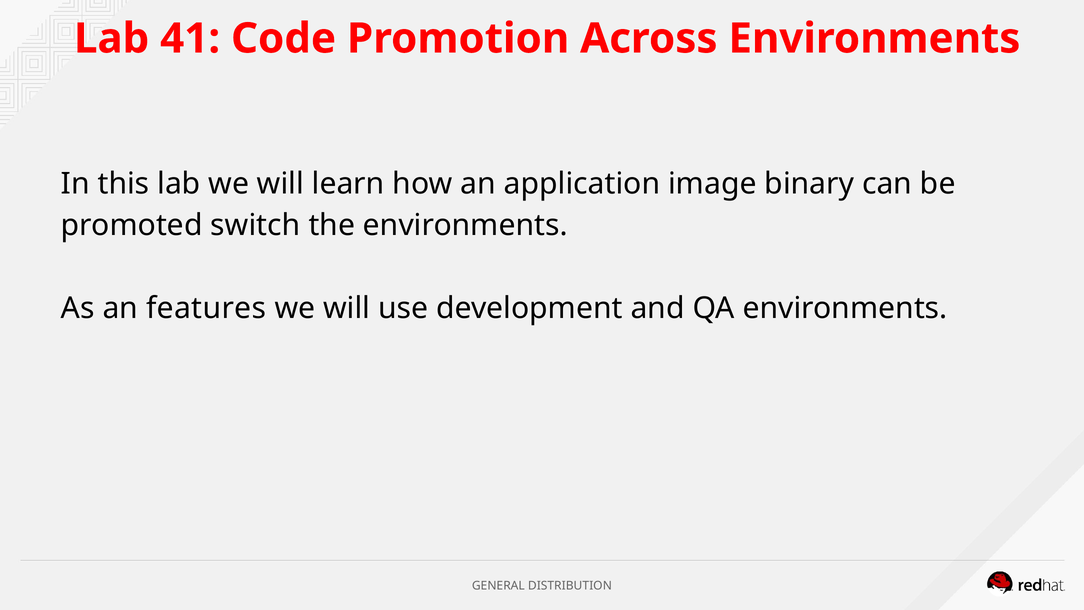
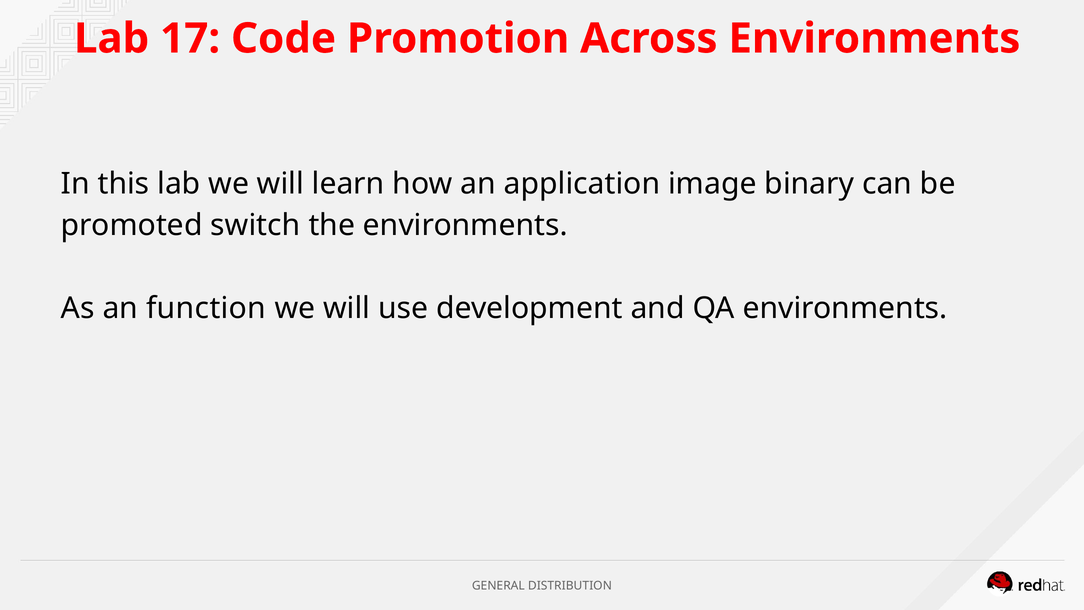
41: 41 -> 17
features: features -> function
